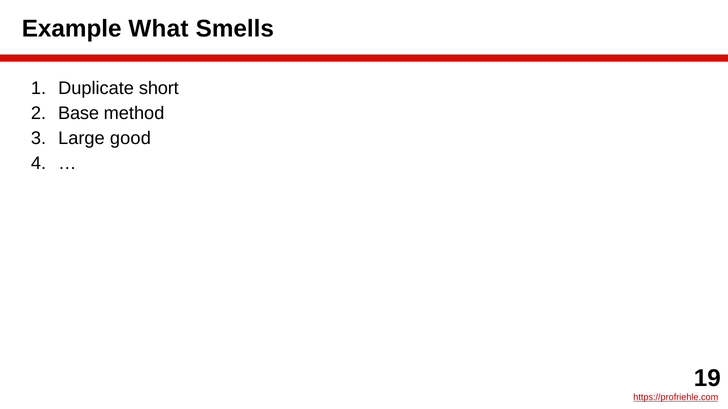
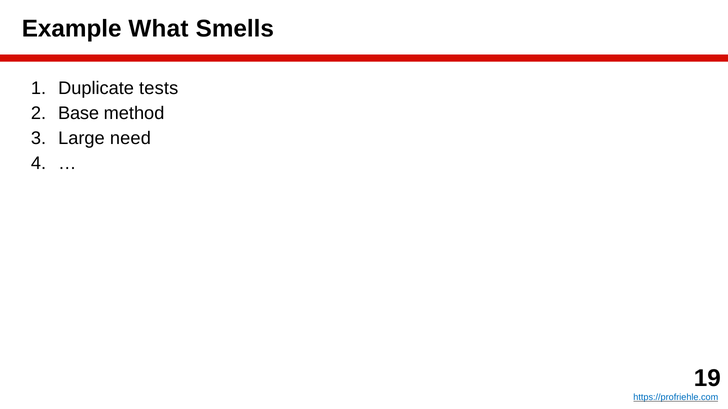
short: short -> tests
good: good -> need
https://profriehle.com colour: red -> blue
